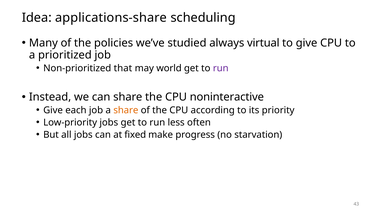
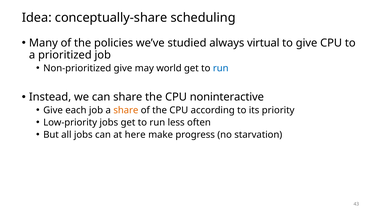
applications-share: applications-share -> conceptually-share
Non-prioritized that: that -> give
run at (221, 68) colour: purple -> blue
fixed: fixed -> here
